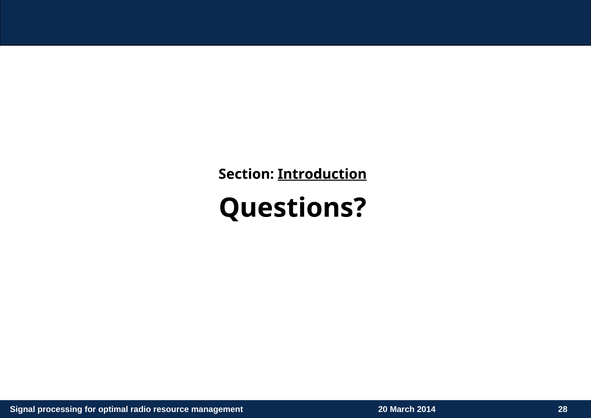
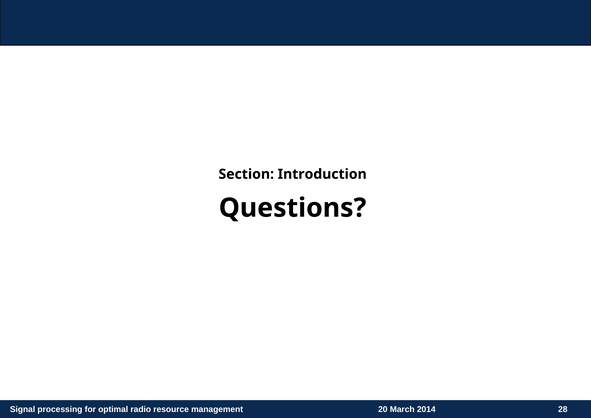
Introduction underline: present -> none
